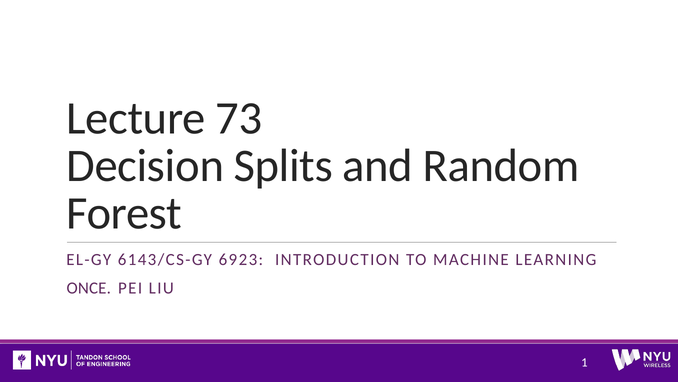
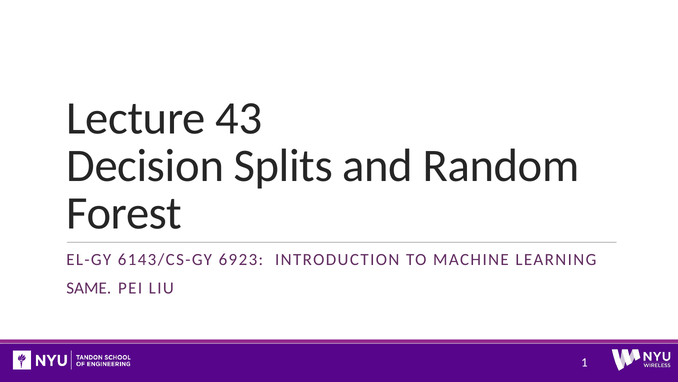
73: 73 -> 43
ONCE: ONCE -> SAME
